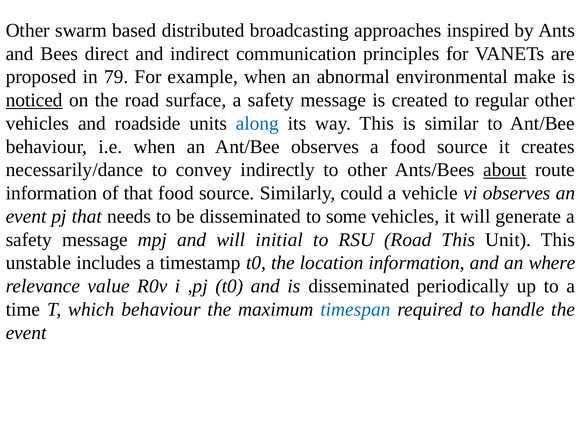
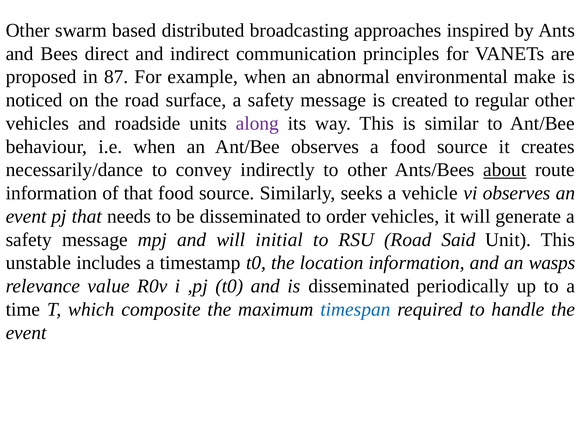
79: 79 -> 87
noticed underline: present -> none
along colour: blue -> purple
could: could -> seeks
some: some -> order
Road This: This -> Said
where: where -> wasps
which behaviour: behaviour -> composite
